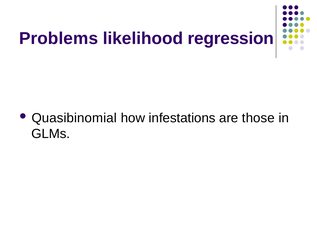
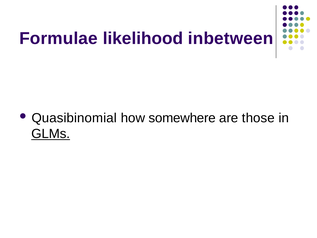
Problems: Problems -> Formulae
regression: regression -> inbetween
infestations: infestations -> somewhere
GLMs underline: none -> present
